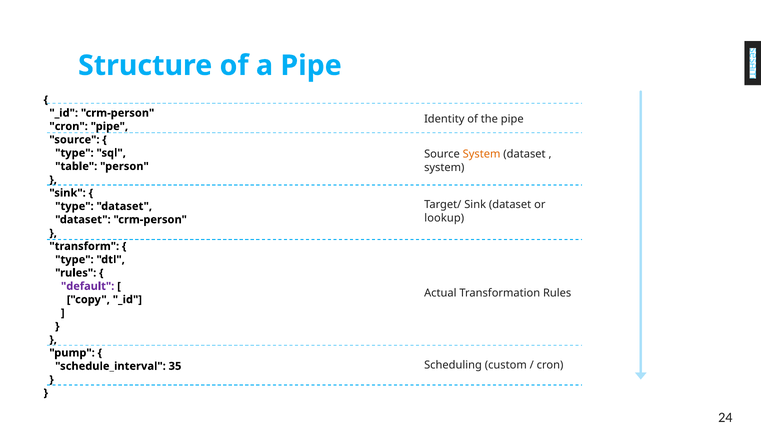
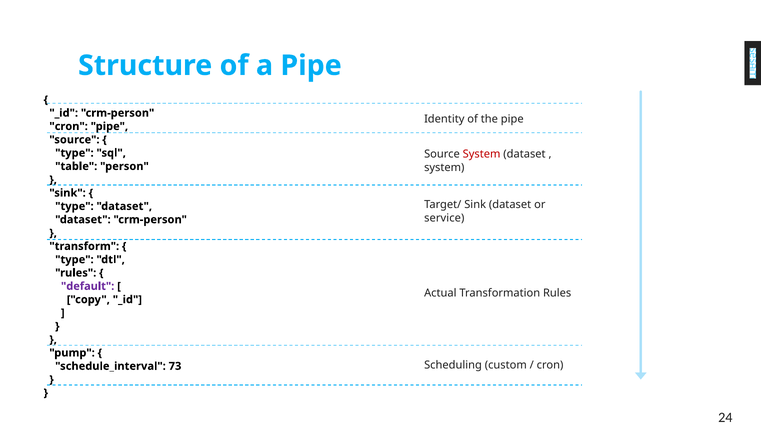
System at (482, 154) colour: orange -> red
lookup: lookup -> service
35: 35 -> 73
